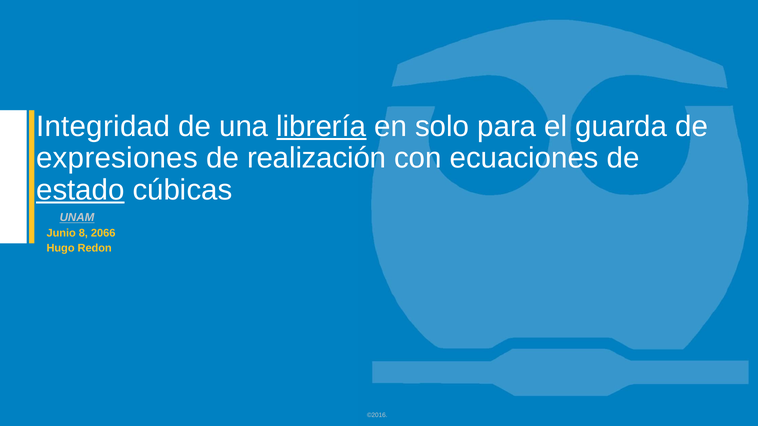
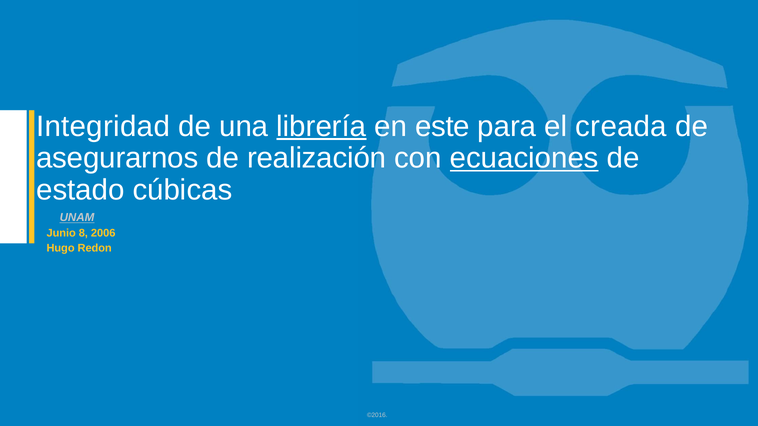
solo: solo -> este
guarda: guarda -> creada
expresiones: expresiones -> asegurarnos
ecuaciones underline: none -> present
estado underline: present -> none
2066: 2066 -> 2006
